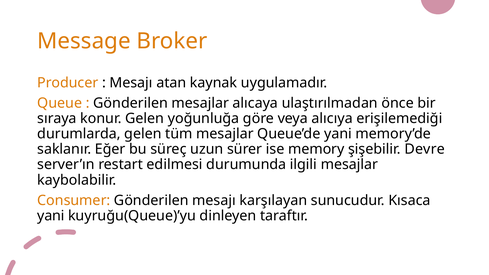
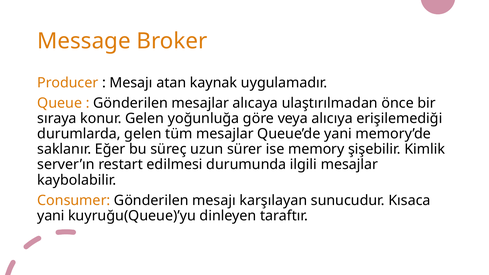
Devre: Devre -> Kimlik
